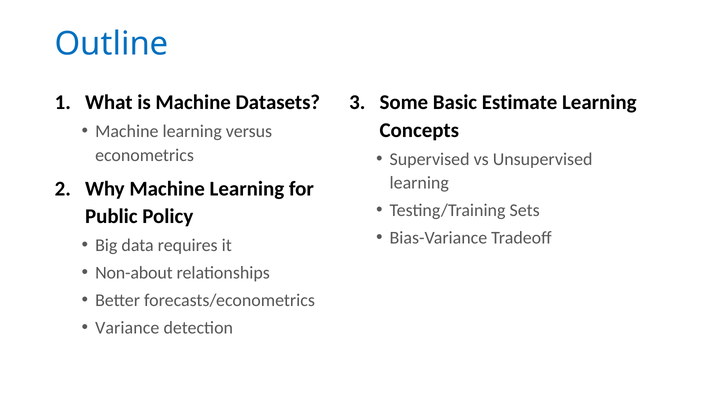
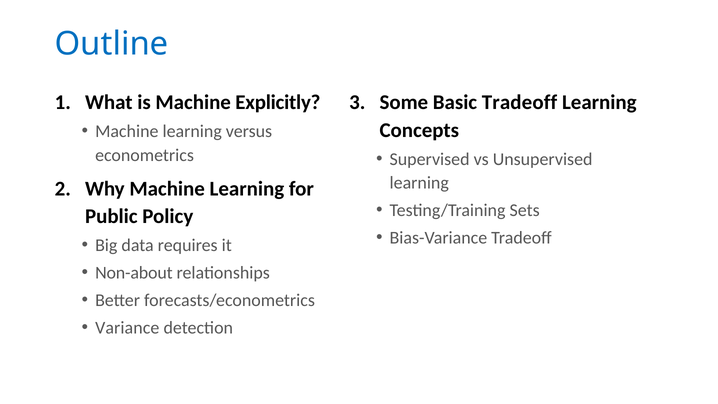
Datasets: Datasets -> Explicitly
Basic Estimate: Estimate -> Tradeoff
